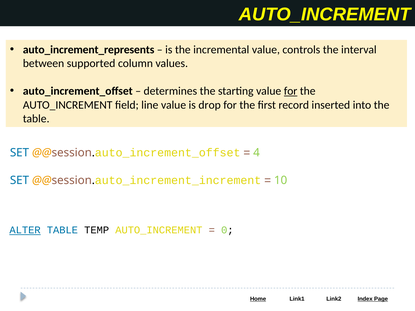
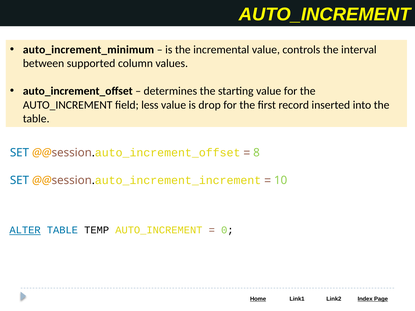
auto_increment_represents: auto_increment_represents -> auto_increment_minimum
for at (291, 91) underline: present -> none
line: line -> less
4: 4 -> 8
